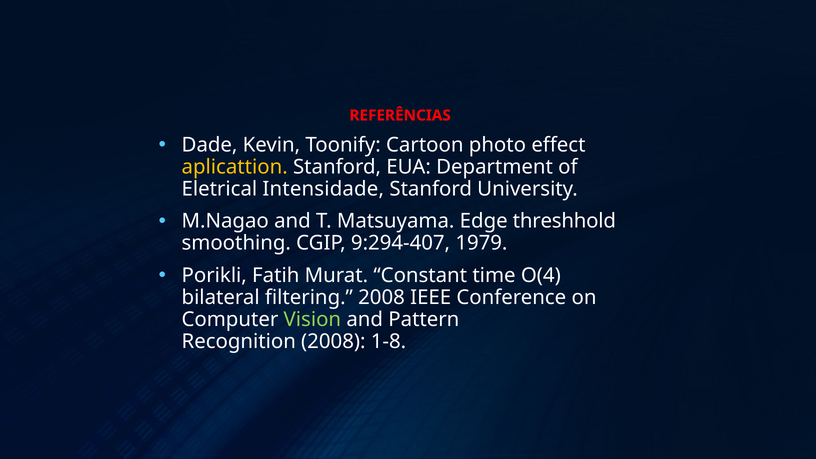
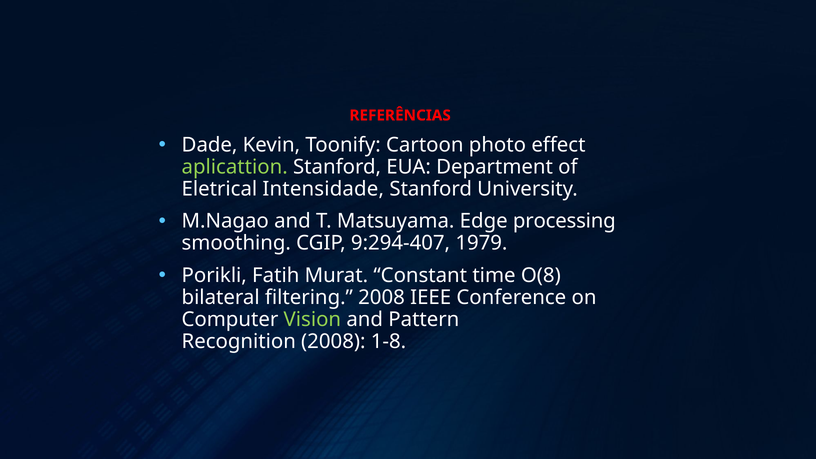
aplicattion colour: yellow -> light green
threshhold: threshhold -> processing
O(4: O(4 -> O(8
